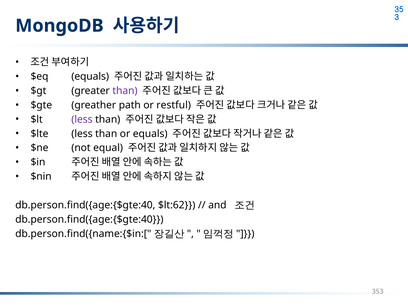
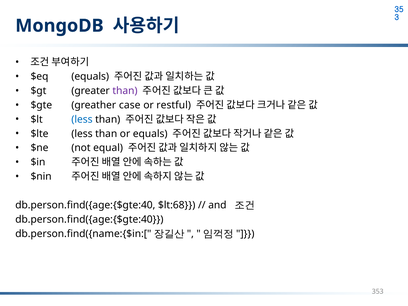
path: path -> case
less at (82, 119) colour: purple -> blue
$lt:62: $lt:62 -> $lt:68
